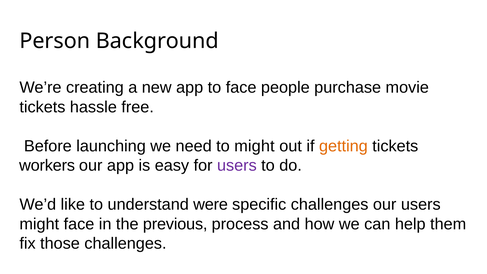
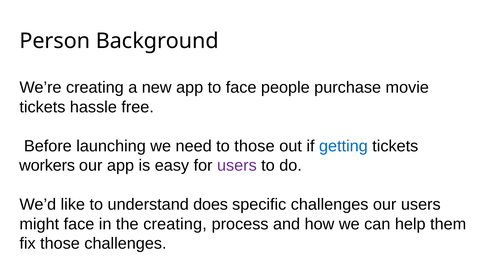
to might: might -> those
getting colour: orange -> blue
were: were -> does
the previous: previous -> creating
